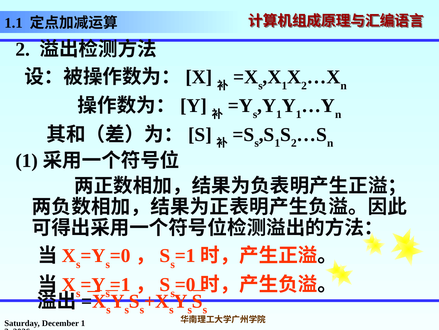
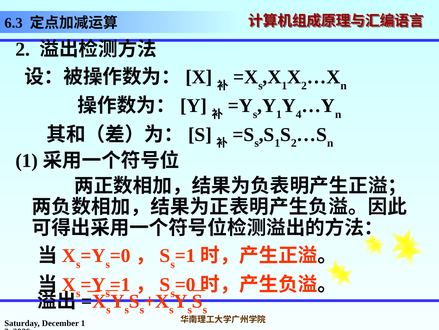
1.1: 1.1 -> 6.3
1 at (299, 114): 1 -> 4
